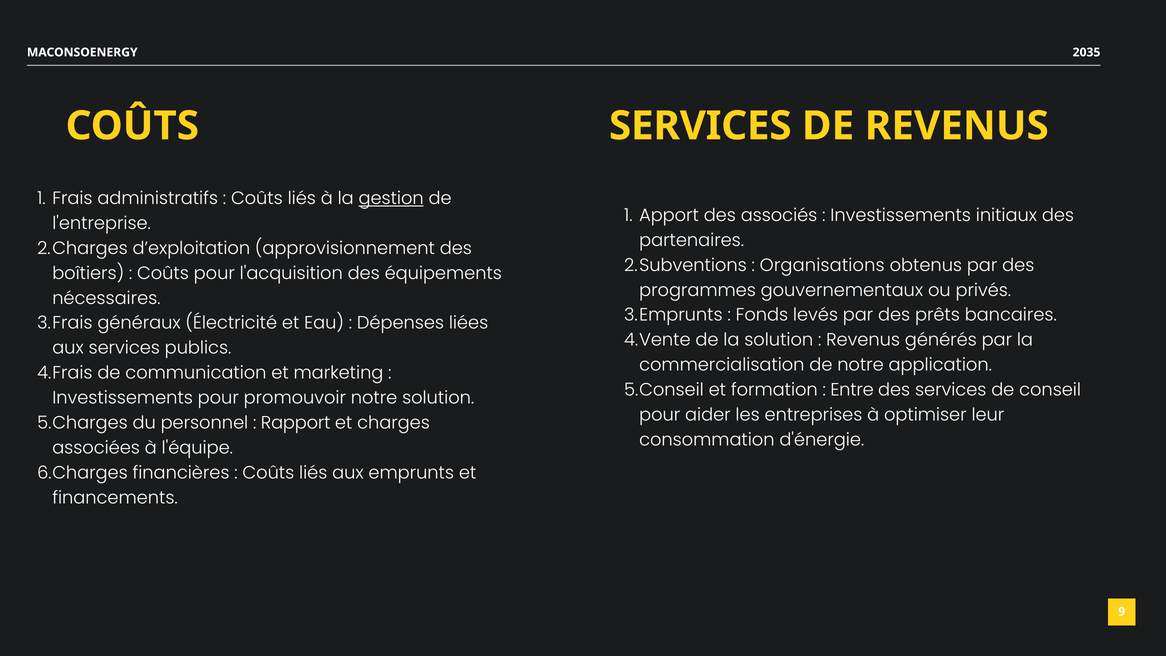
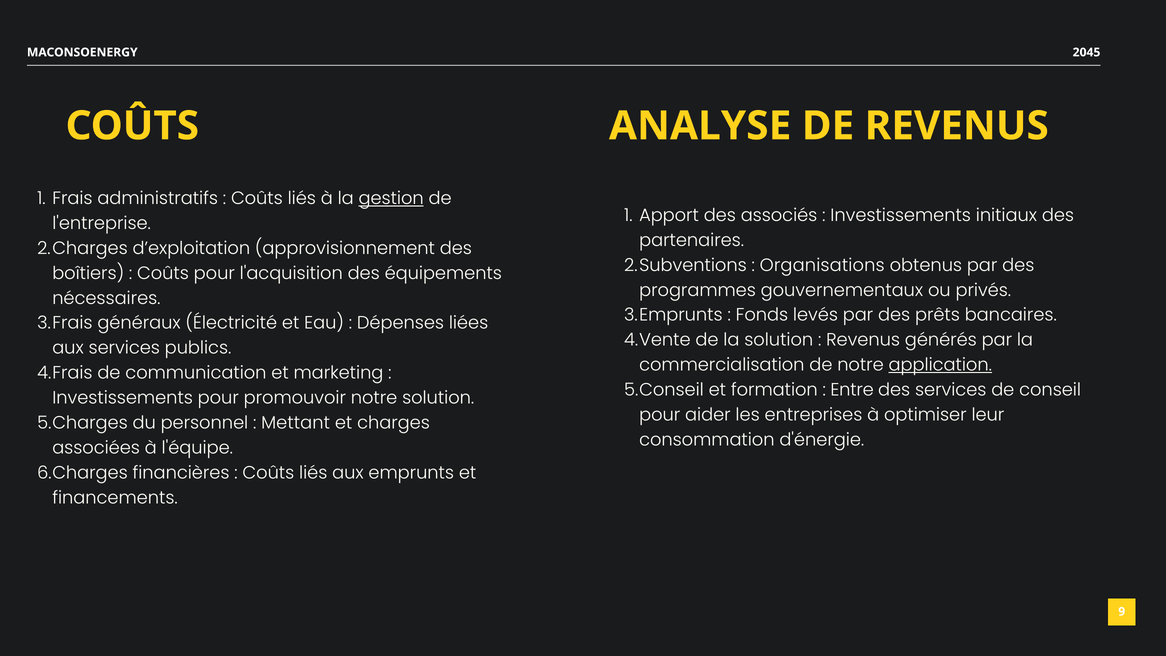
2035: 2035 -> 2045
SERVICES at (700, 126): SERVICES -> ANALYSE
application underline: none -> present
Rapport: Rapport -> Mettant
